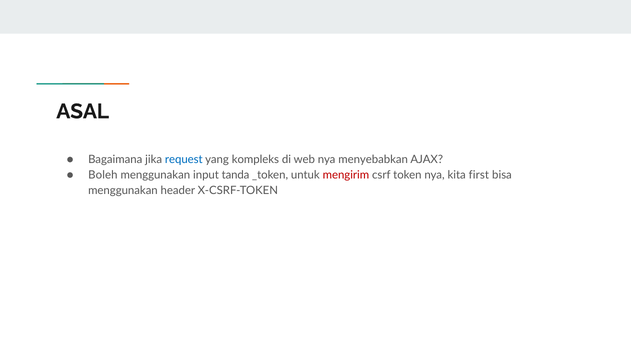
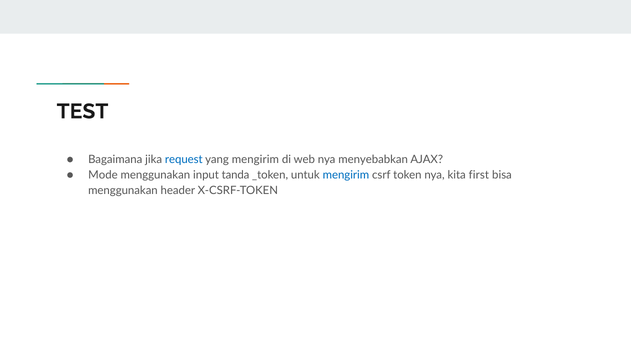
ASAL: ASAL -> TEST
yang kompleks: kompleks -> mengirim
Boleh: Boleh -> Mode
mengirim at (346, 175) colour: red -> blue
